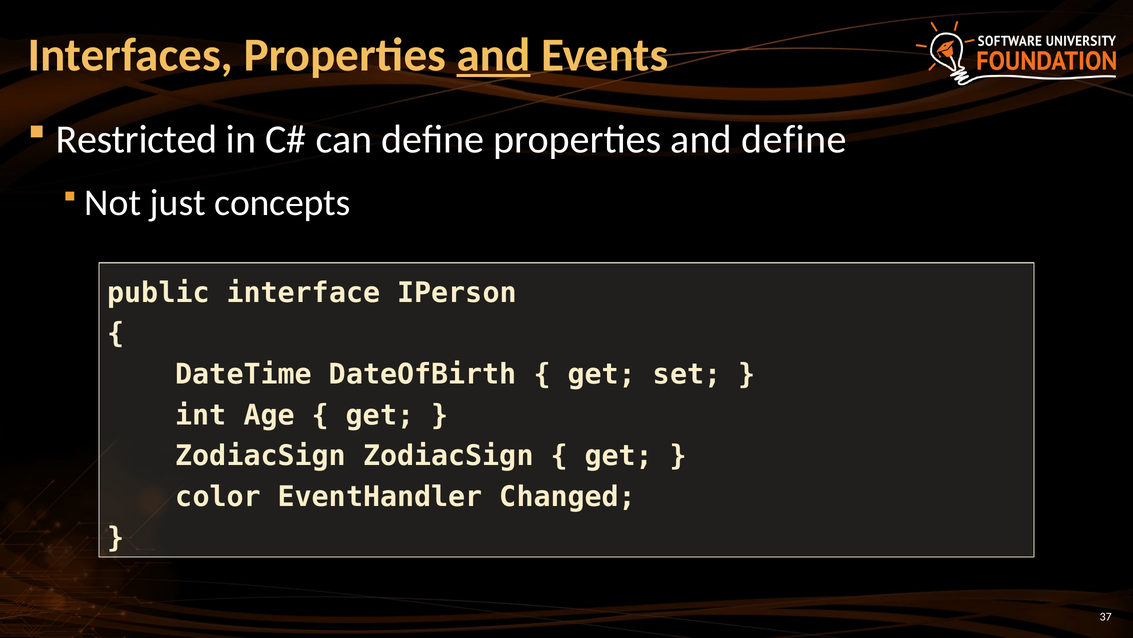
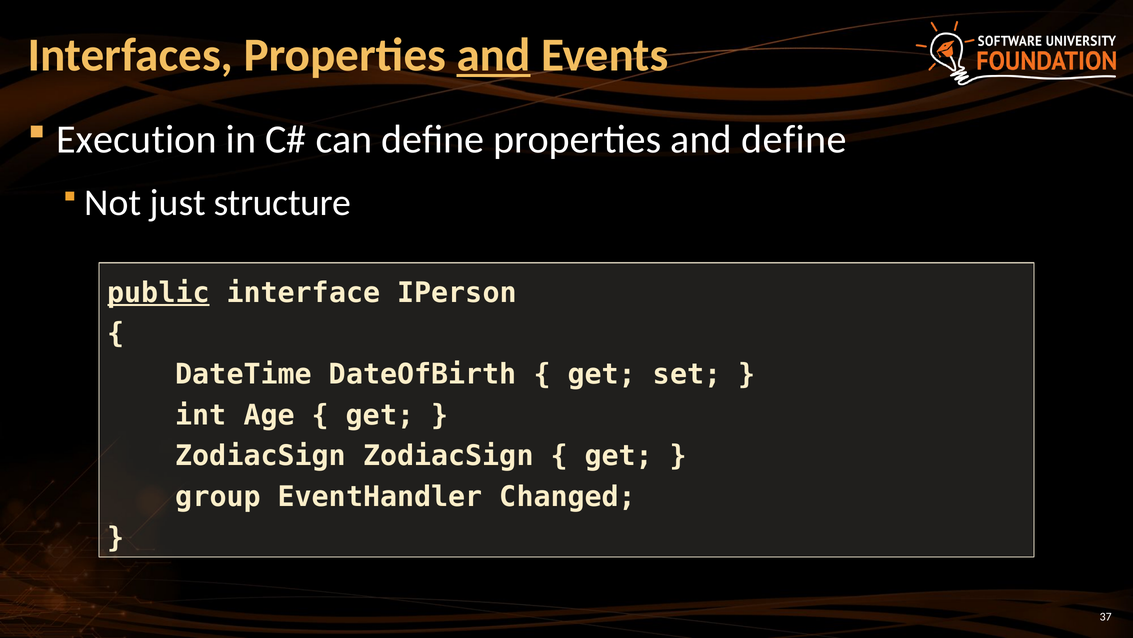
Restricted: Restricted -> Execution
concepts: concepts -> structure
public underline: none -> present
color: color -> group
